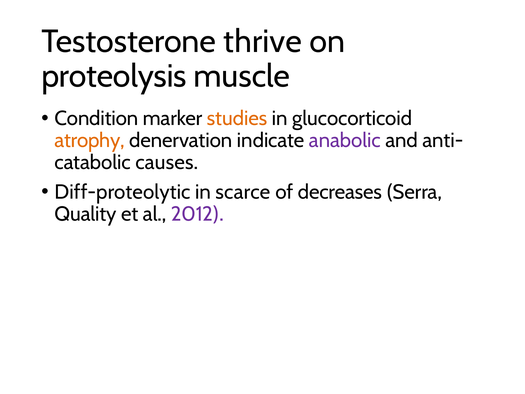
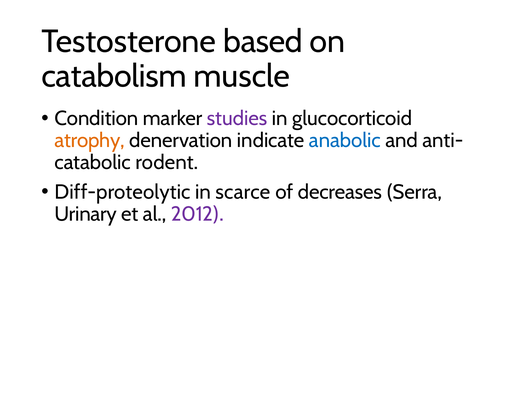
thrive: thrive -> based
proteolysis: proteolysis -> catabolism
studies colour: orange -> purple
anabolic colour: purple -> blue
causes: causes -> rodent
Quality: Quality -> Urinary
